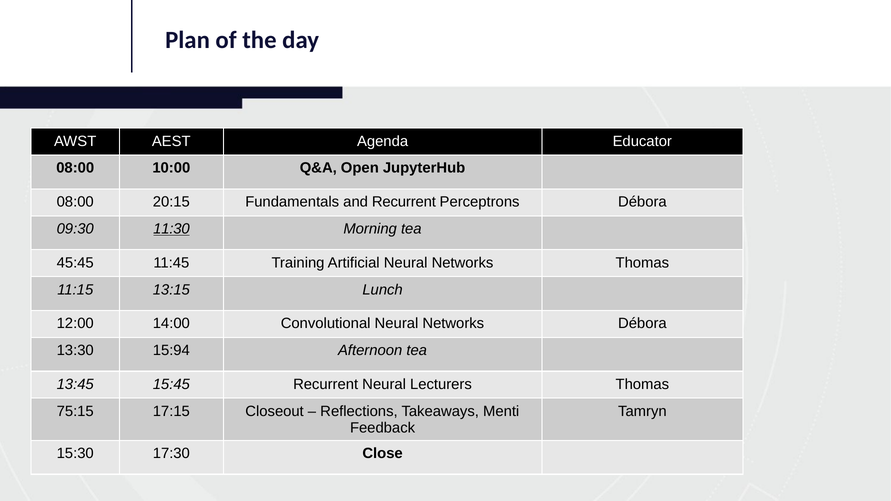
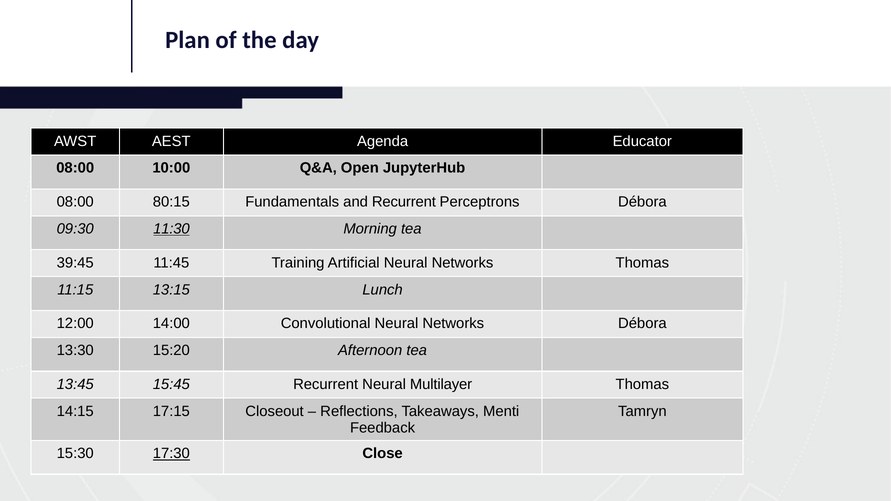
20:15: 20:15 -> 80:15
45:45: 45:45 -> 39:45
15:94: 15:94 -> 15:20
Lecturers: Lecturers -> Multilayer
75:15: 75:15 -> 14:15
17:30 underline: none -> present
